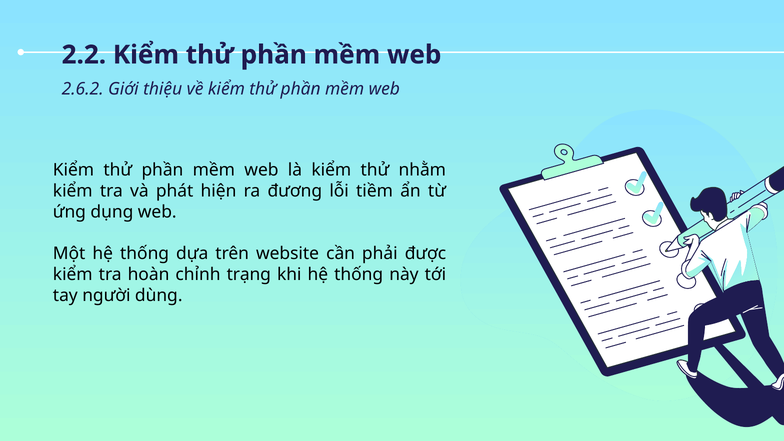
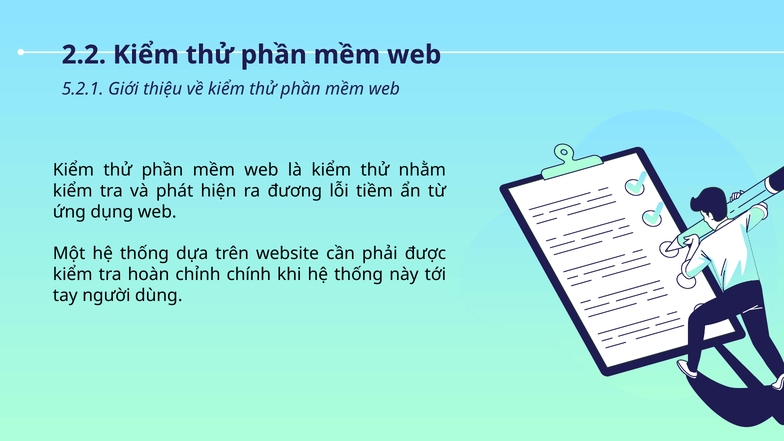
2.6.2: 2.6.2 -> 5.2.1
trạng: trạng -> chính
